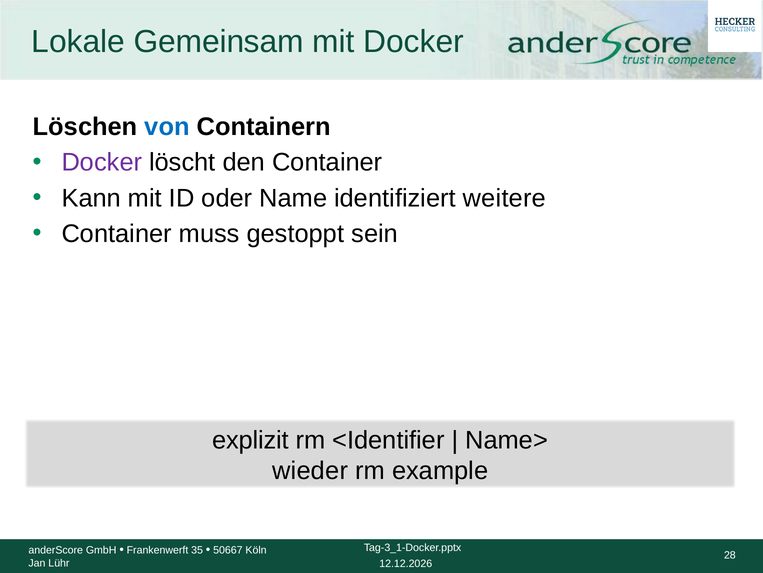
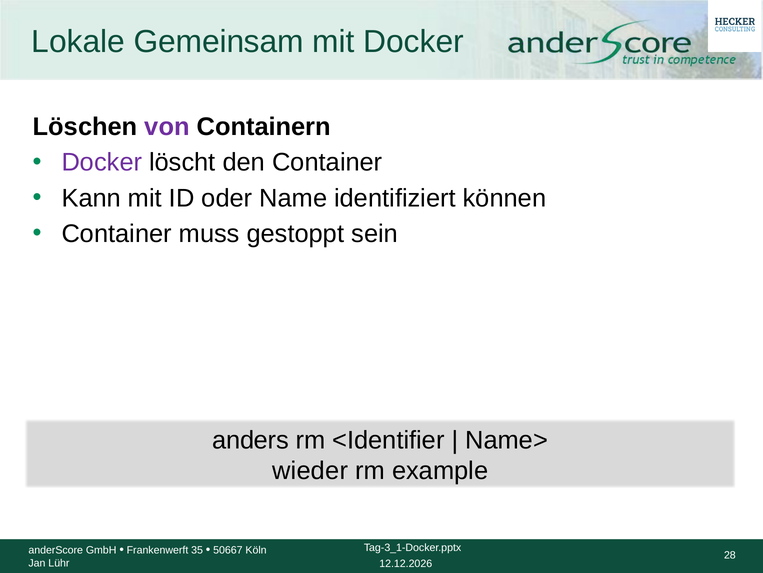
von colour: blue -> purple
weitere: weitere -> können
explizit: explizit -> anders
